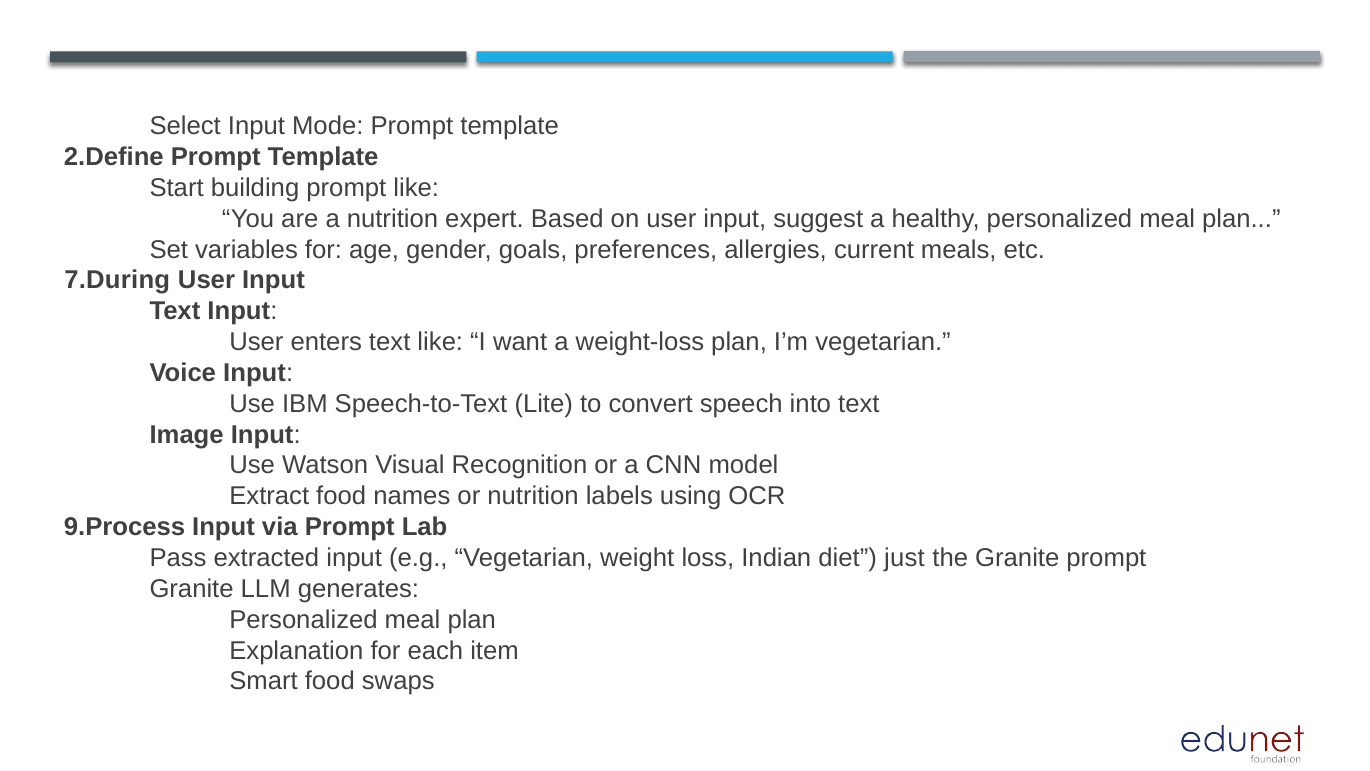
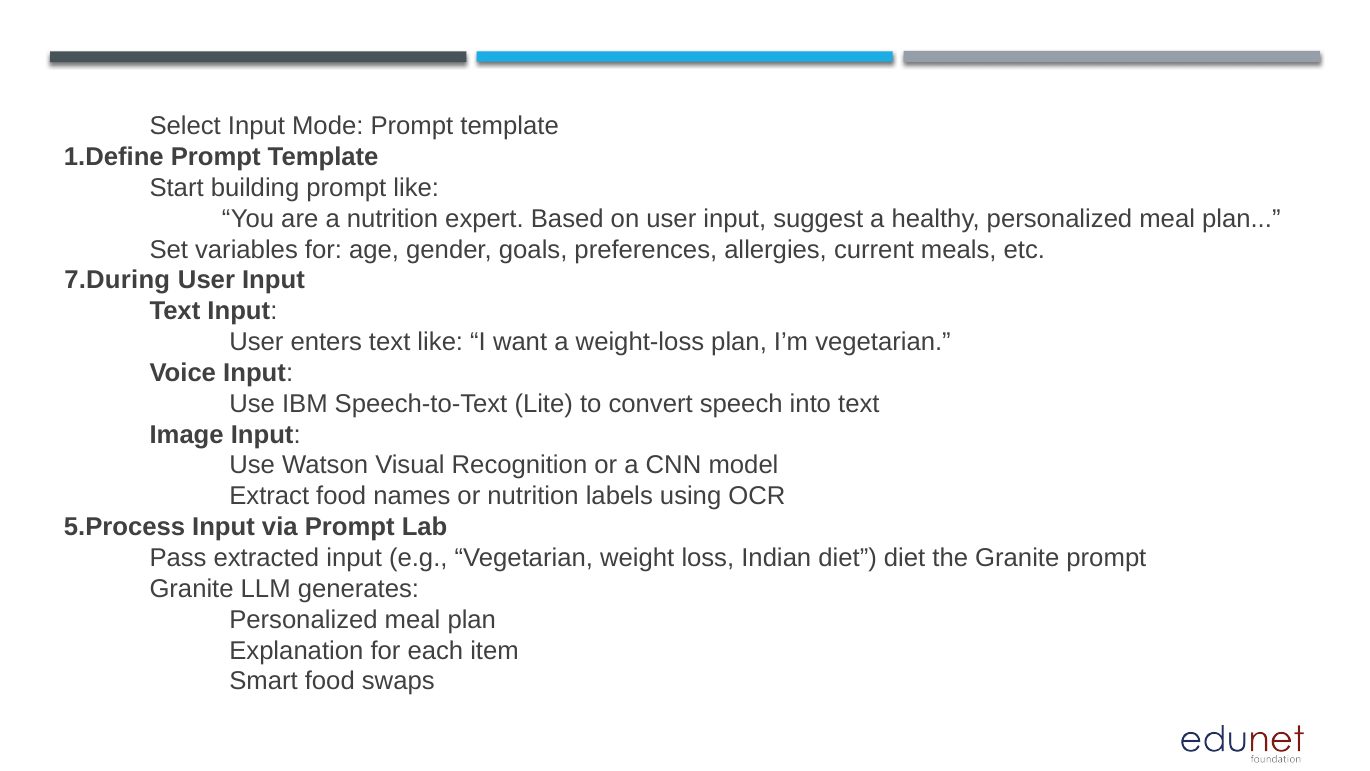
2.Define: 2.Define -> 1.Define
9.Process: 9.Process -> 5.Process
diet just: just -> diet
